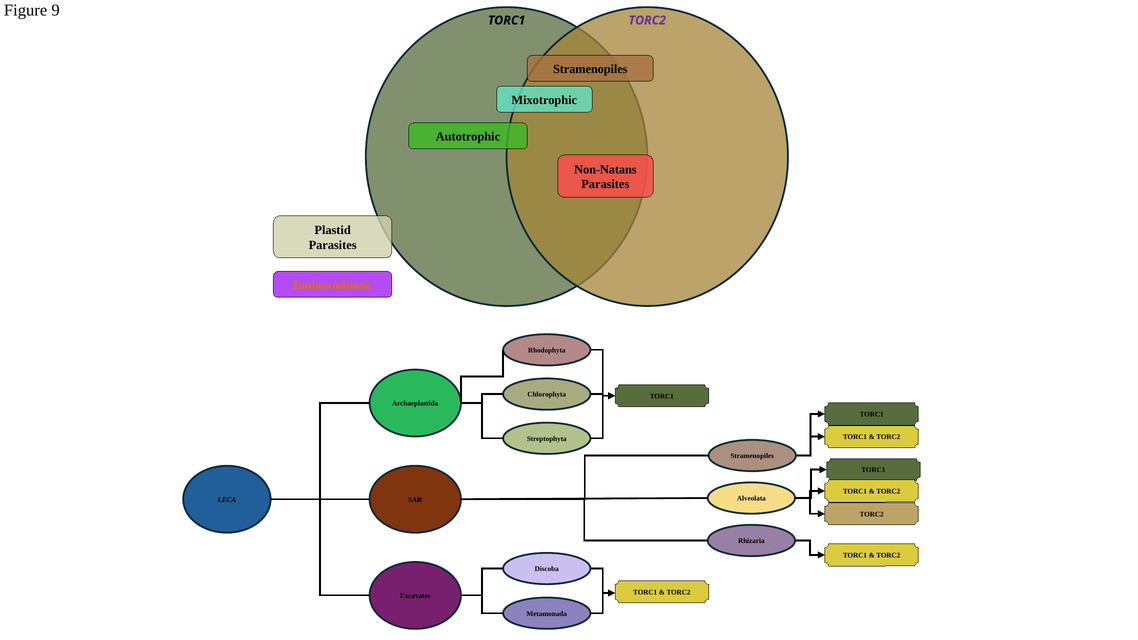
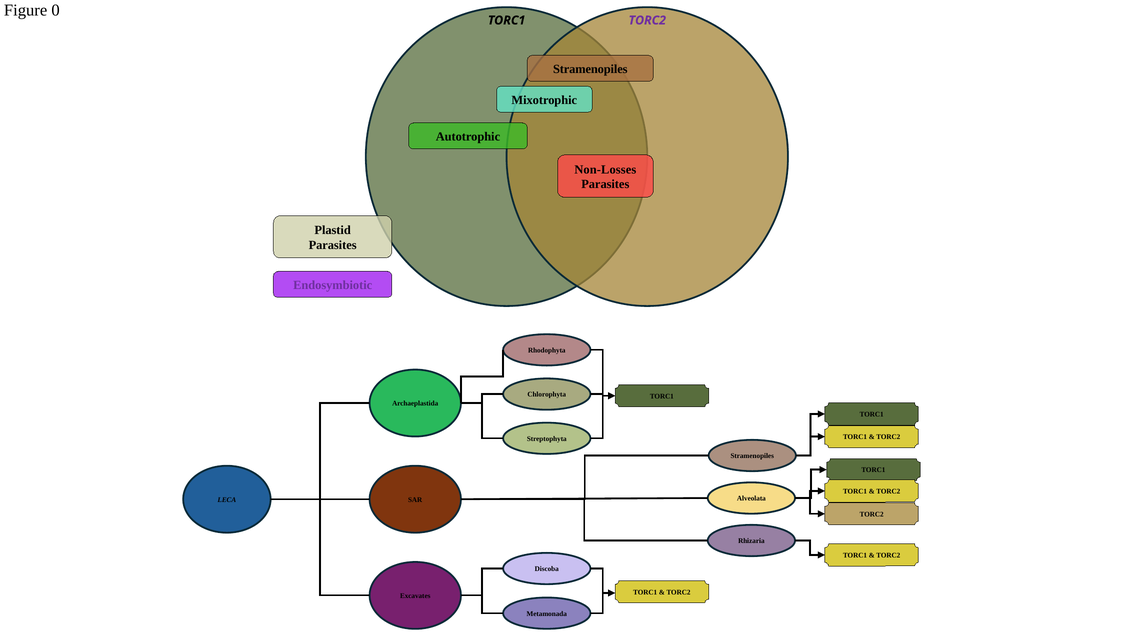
9: 9 -> 0
Non-Natans: Non-Natans -> Non-Losses
Endosymbiotic colour: orange -> purple
